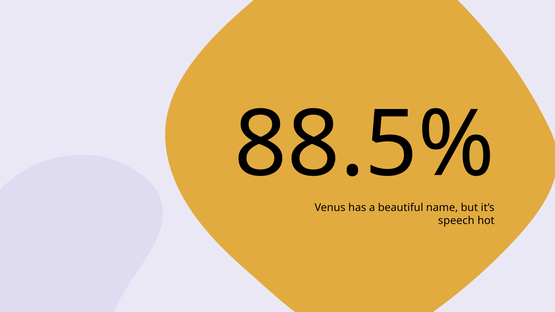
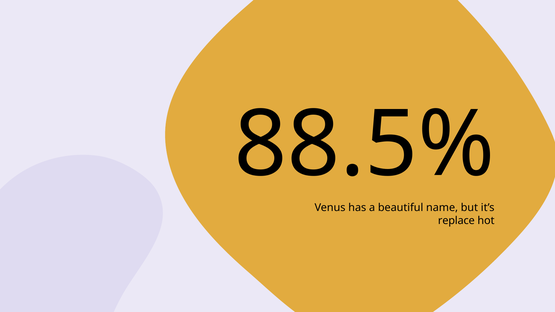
speech: speech -> replace
